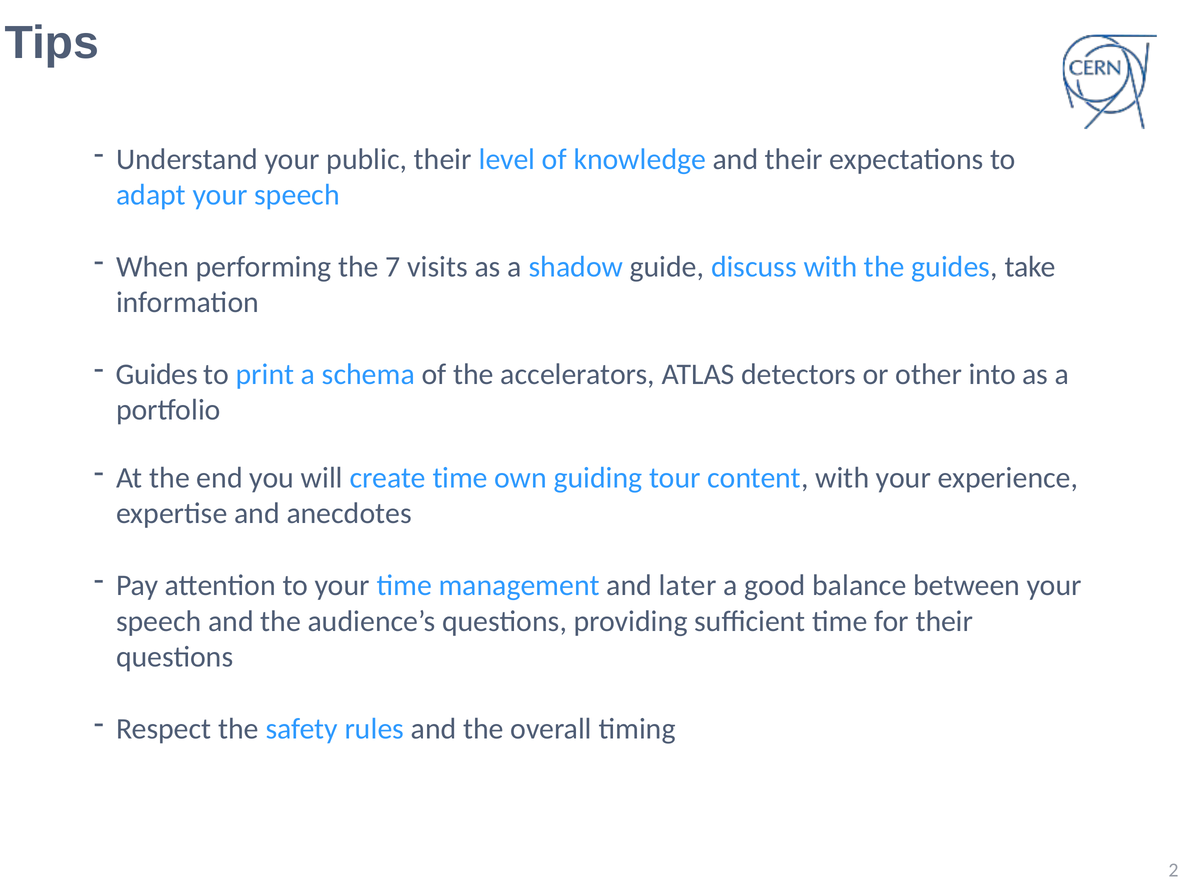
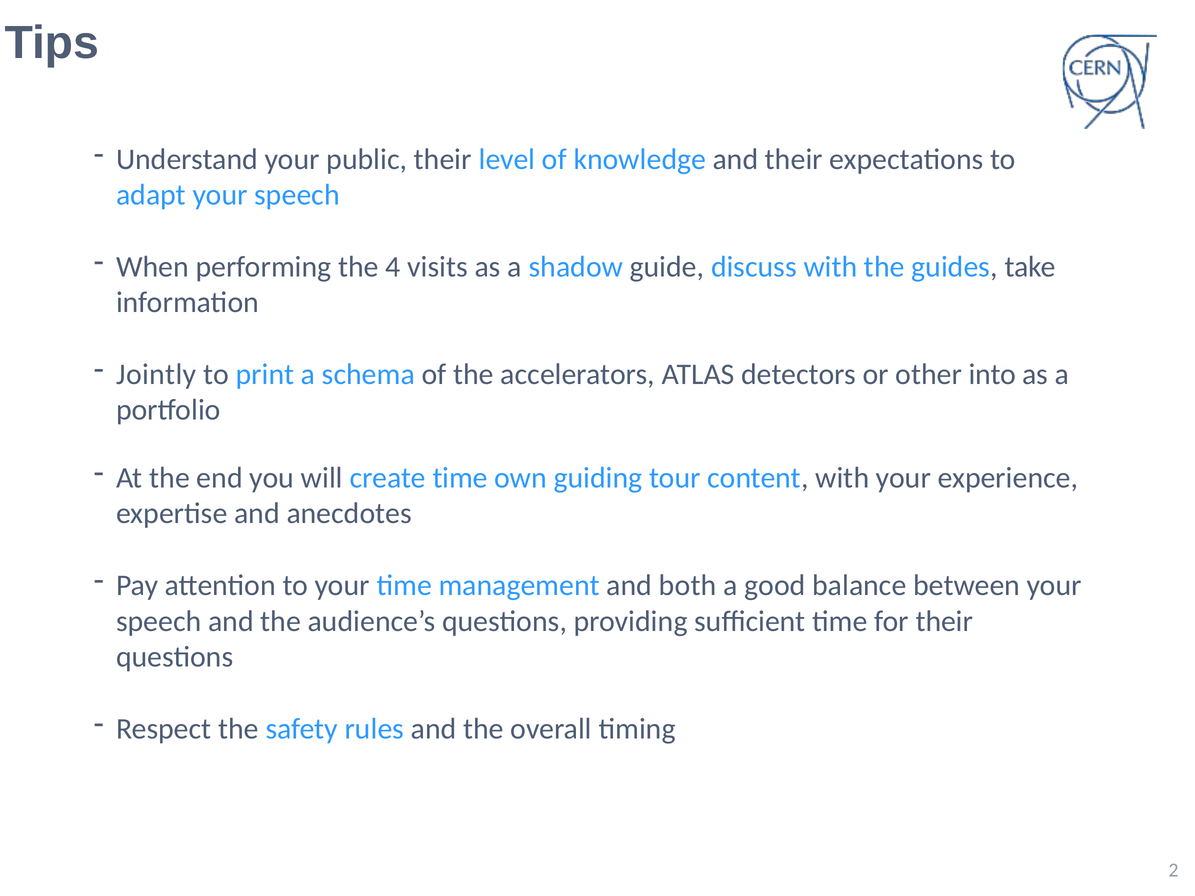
7: 7 -> 4
Guides at (157, 374): Guides -> Jointly
later: later -> both
